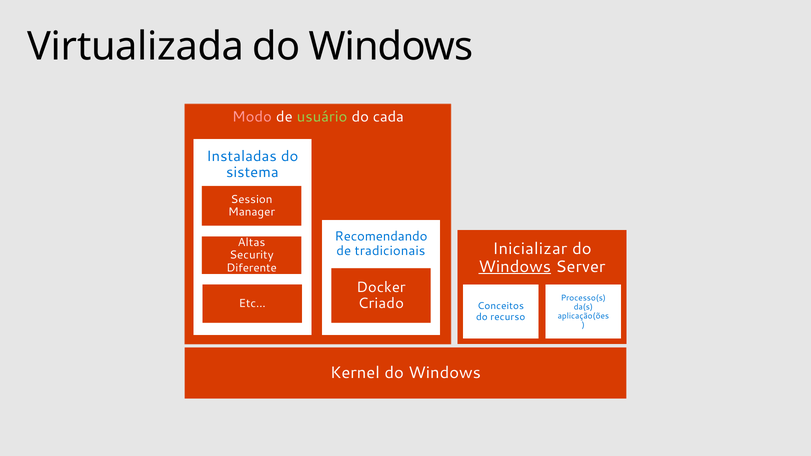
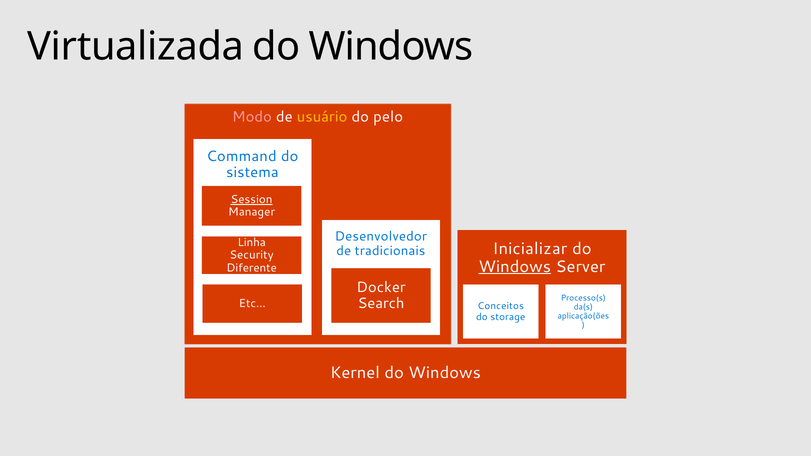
usuário colour: light green -> yellow
cada: cada -> pelo
Instaladas: Instaladas -> Command
Session underline: none -> present
Recomendando: Recomendando -> Desenvolvedor
Altas: Altas -> Linha
Criado: Criado -> Search
recurso: recurso -> storage
